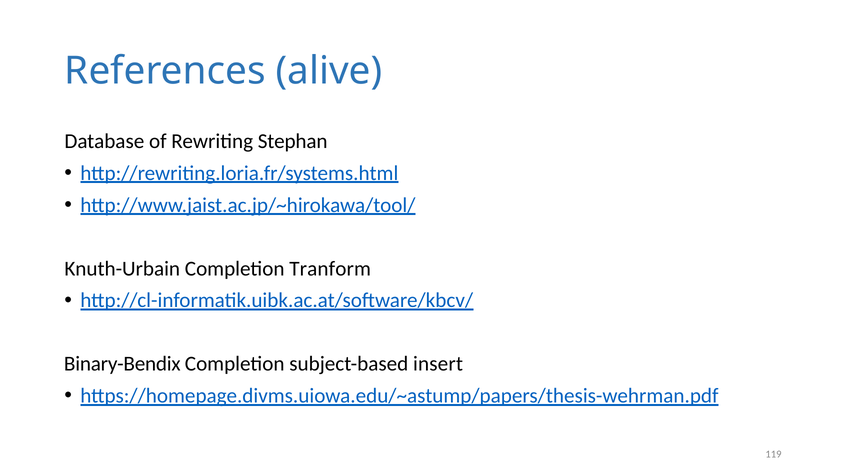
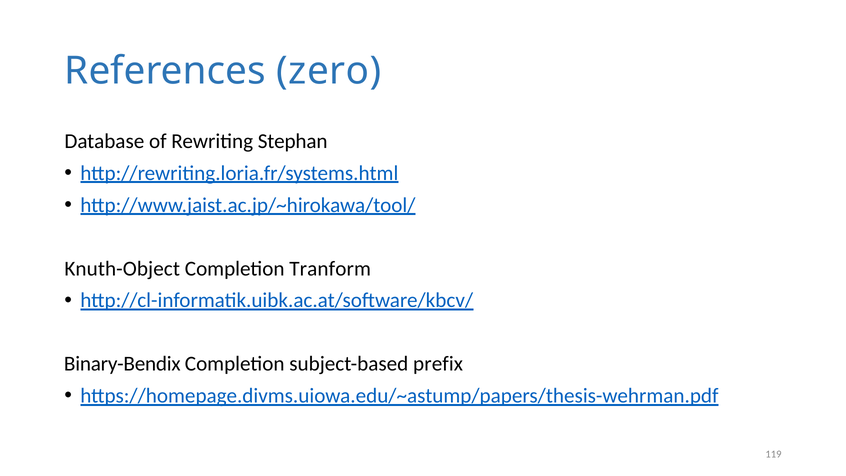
alive: alive -> zero
Knuth-Urbain: Knuth-Urbain -> Knuth-Object
insert: insert -> prefix
